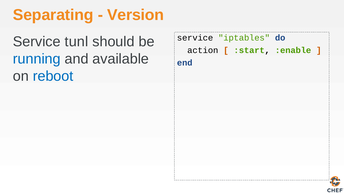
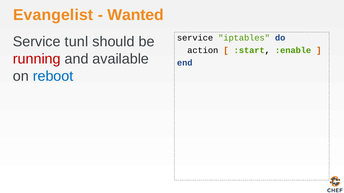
Separating: Separating -> Evangelist
Version: Version -> Wanted
running colour: blue -> red
